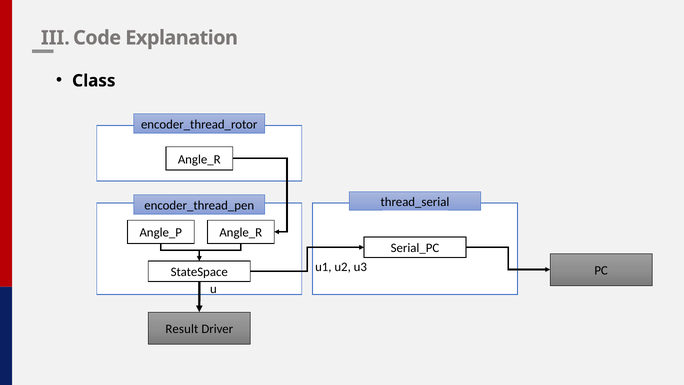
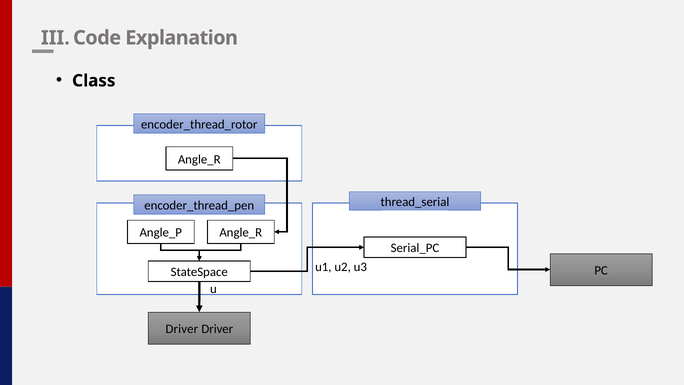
Result at (182, 329): Result -> Driver
